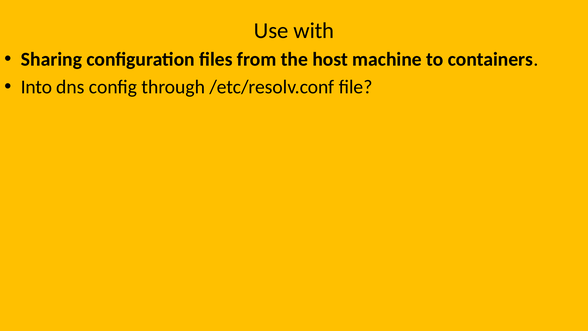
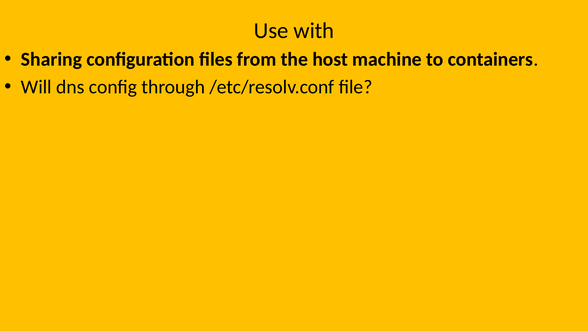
Into: Into -> Will
